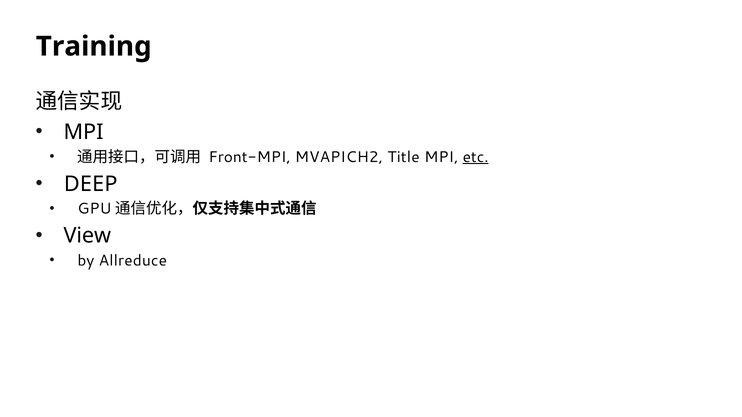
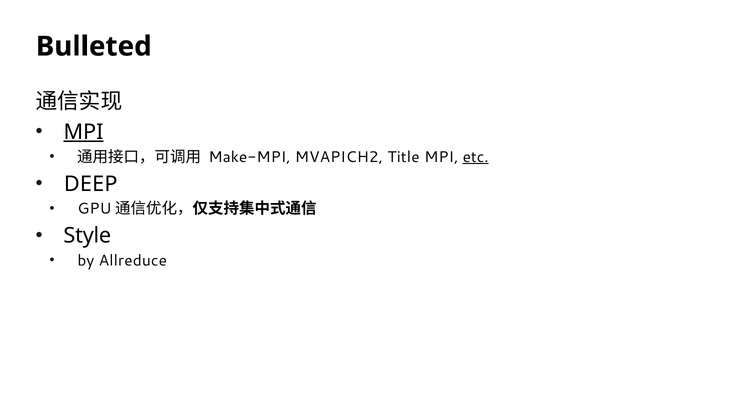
Training: Training -> Bulleted
MPI at (84, 132) underline: none -> present
Front-MPI: Front-MPI -> Make-MPI
View: View -> Style
